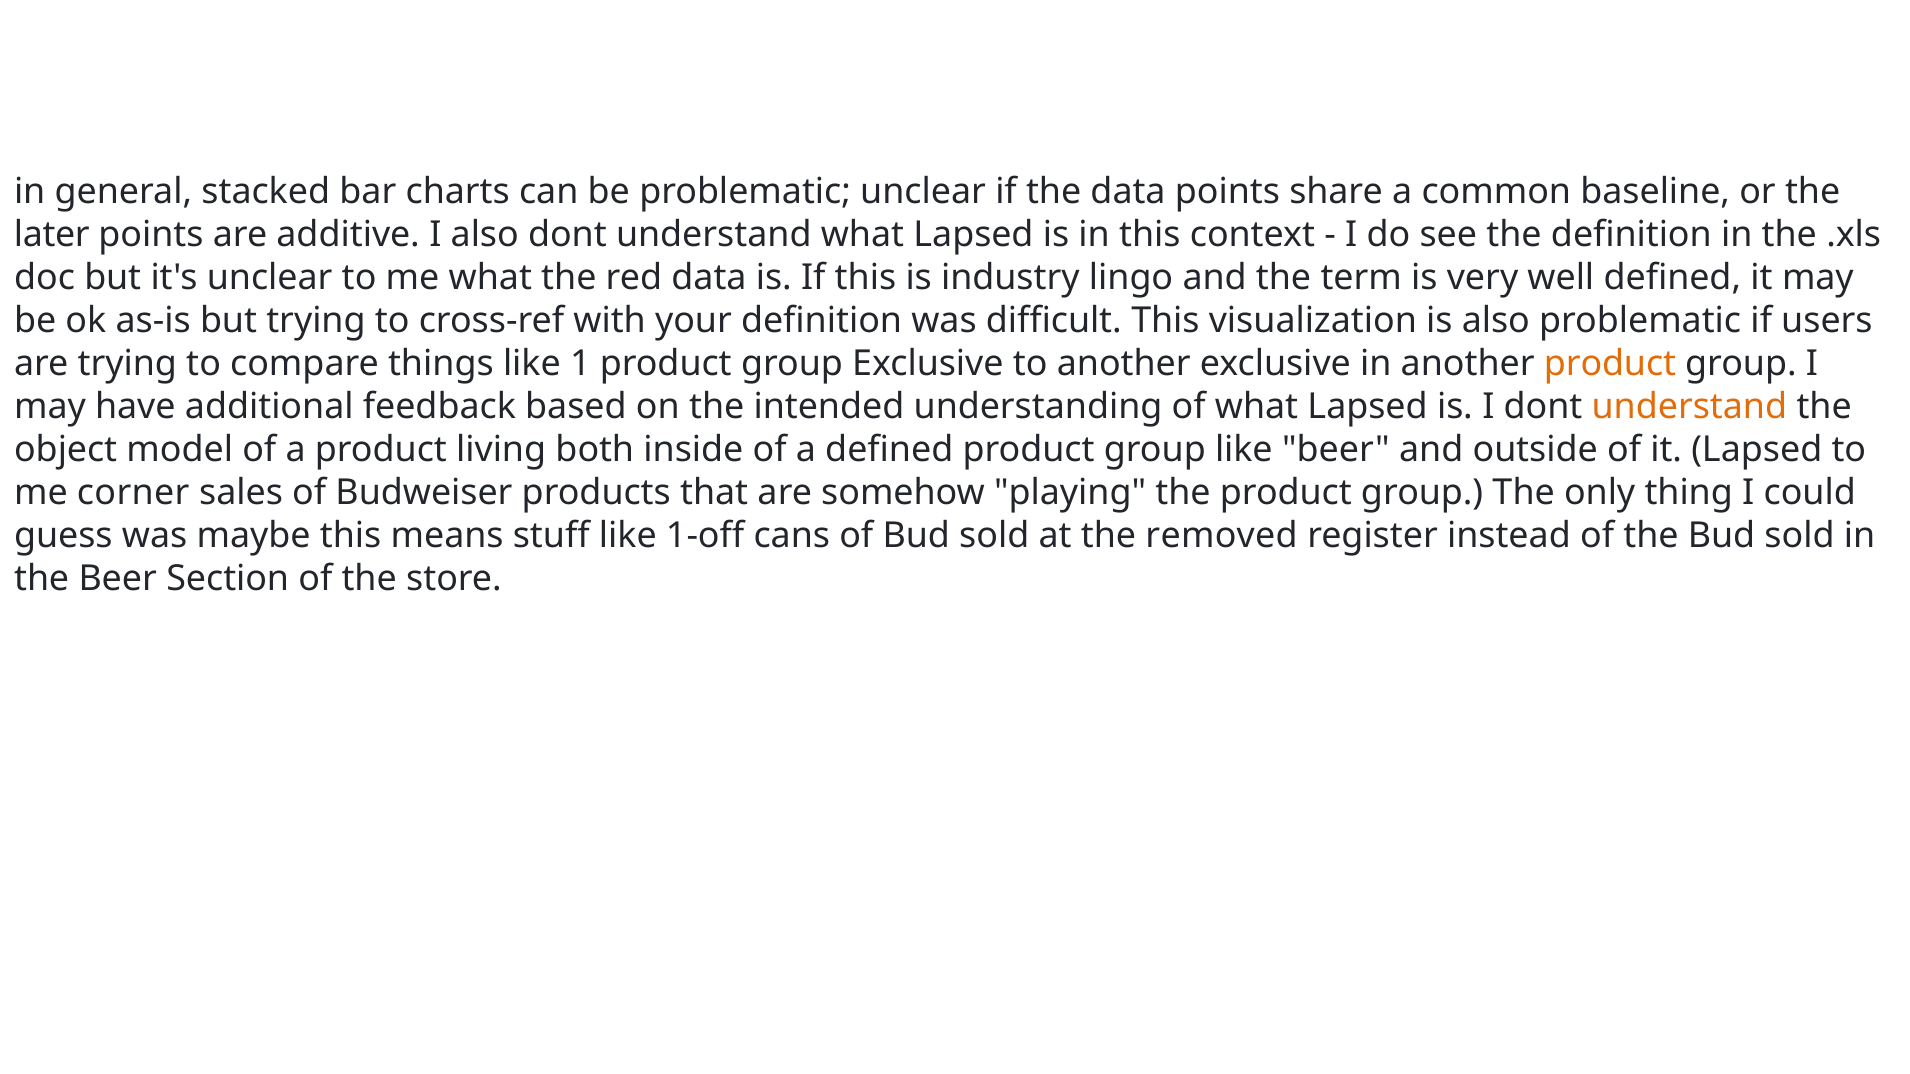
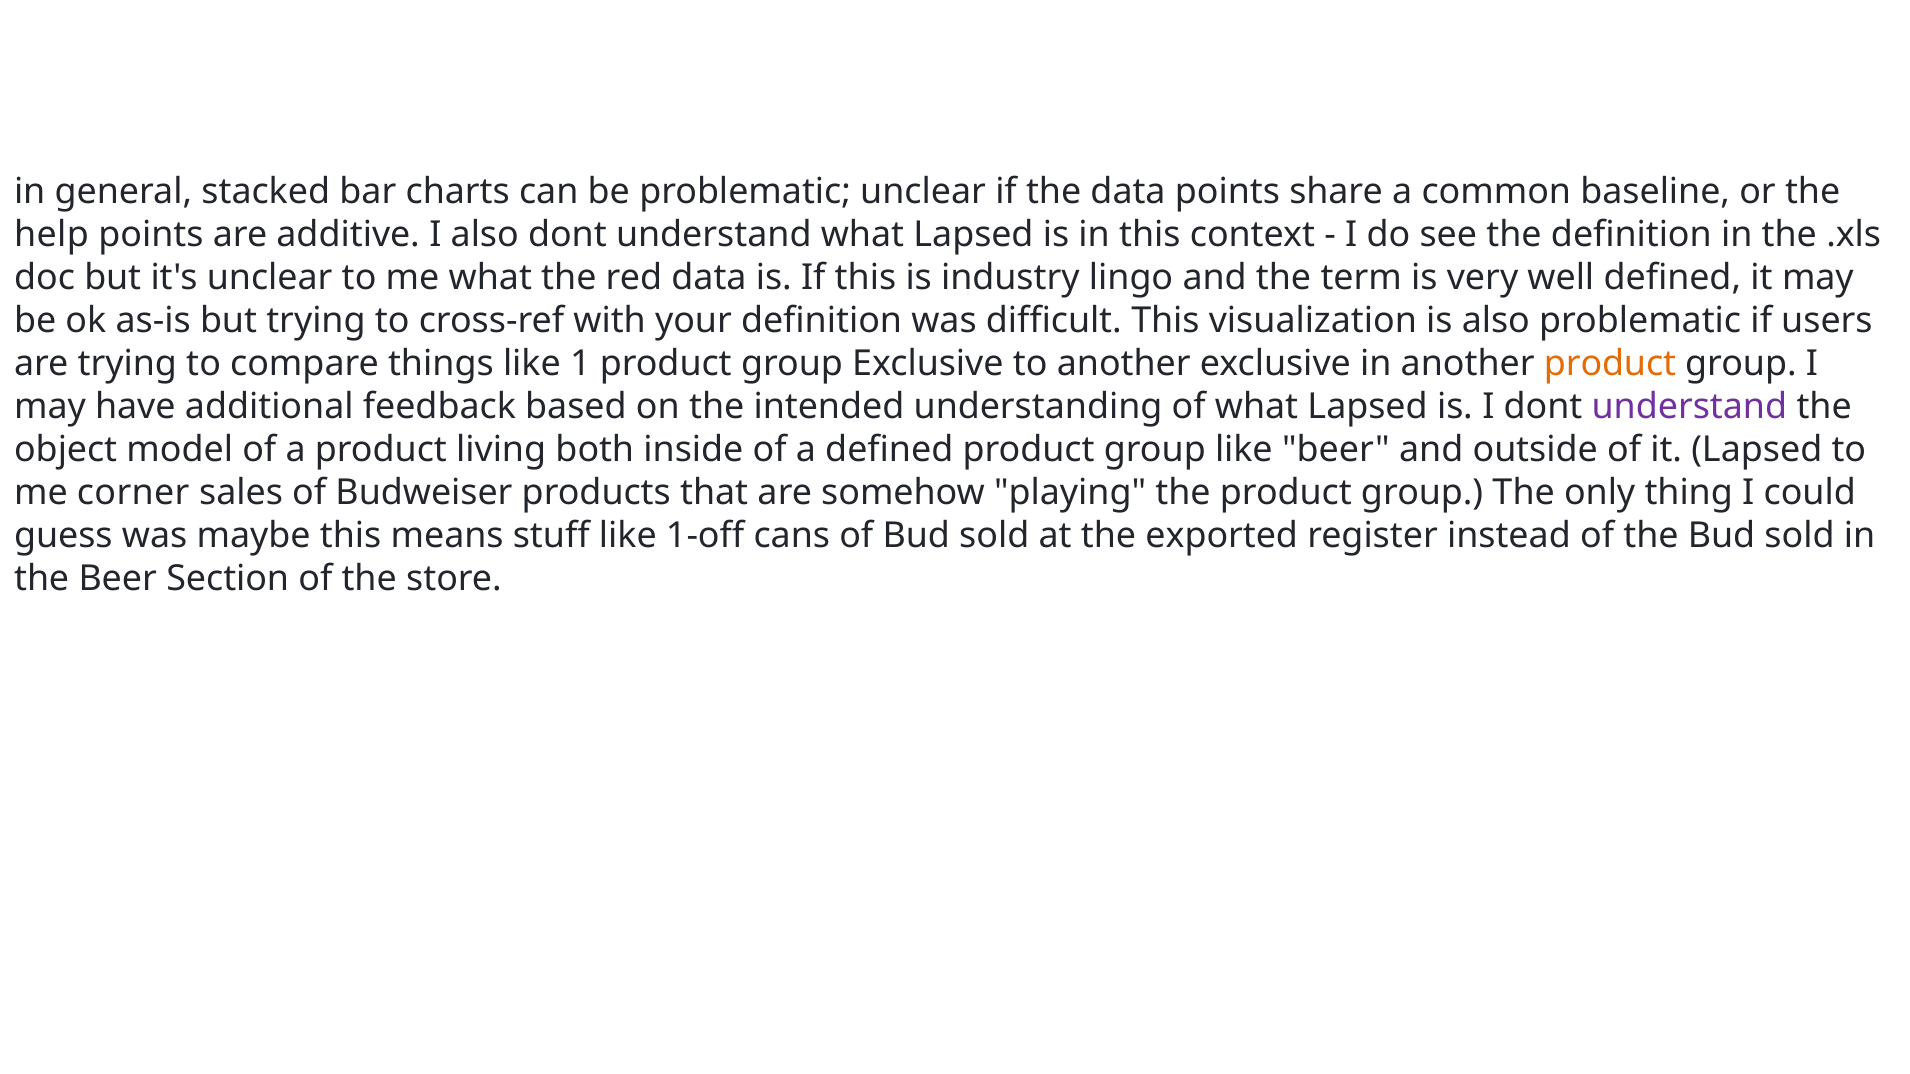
later: later -> help
understand at (1689, 407) colour: orange -> purple
removed: removed -> exported
